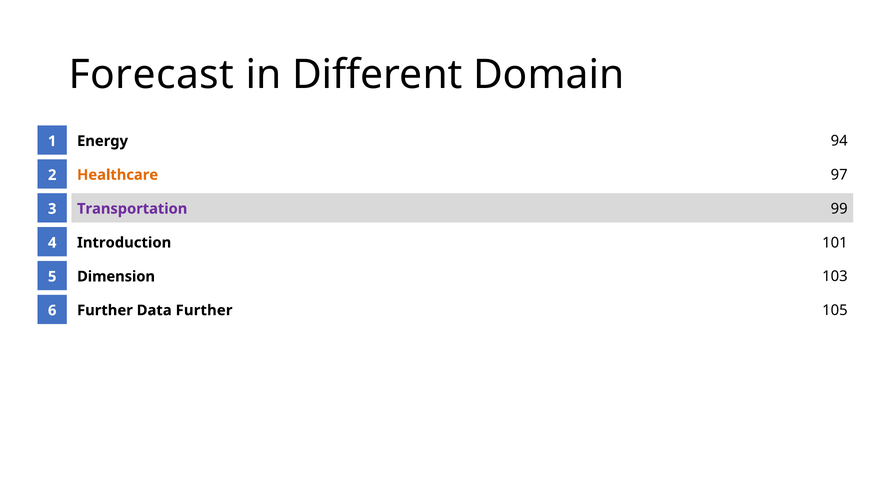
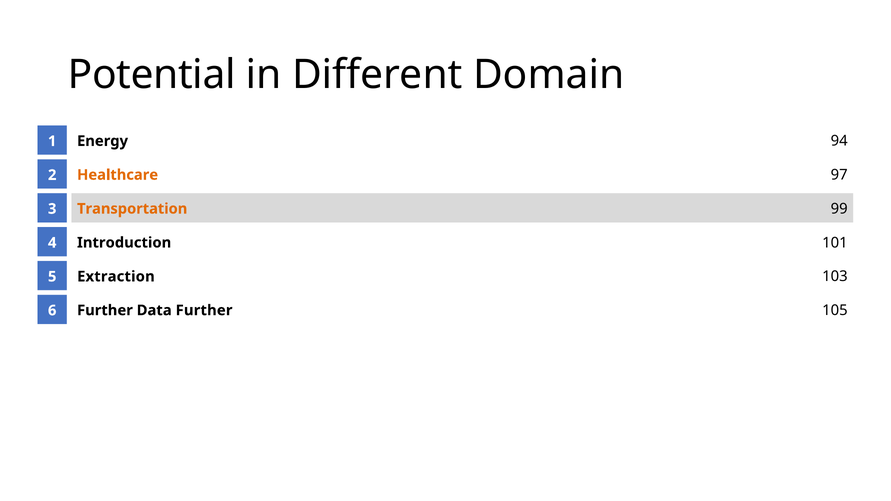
Forecast: Forecast -> Potential
Transportation colour: purple -> orange
Dimension: Dimension -> Extraction
